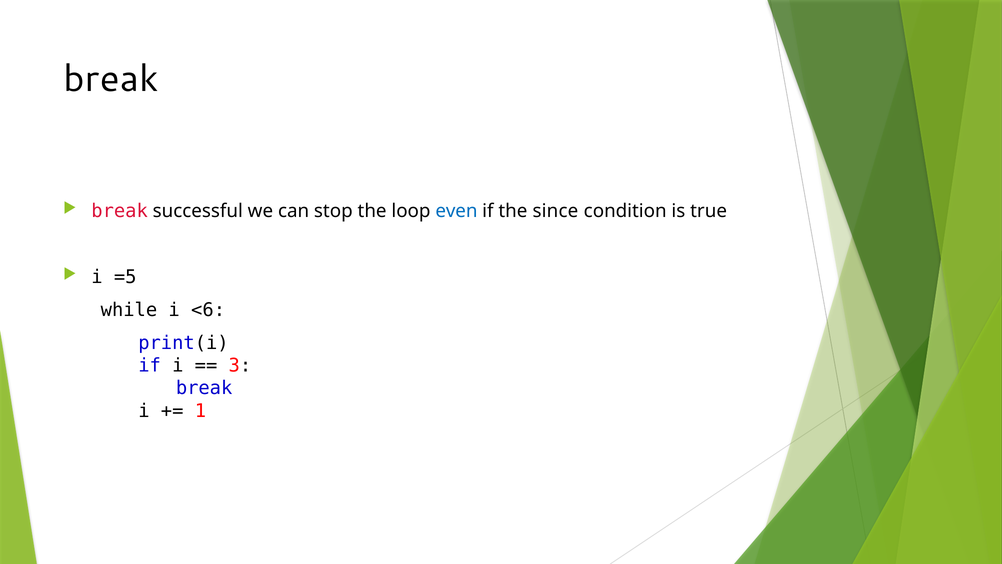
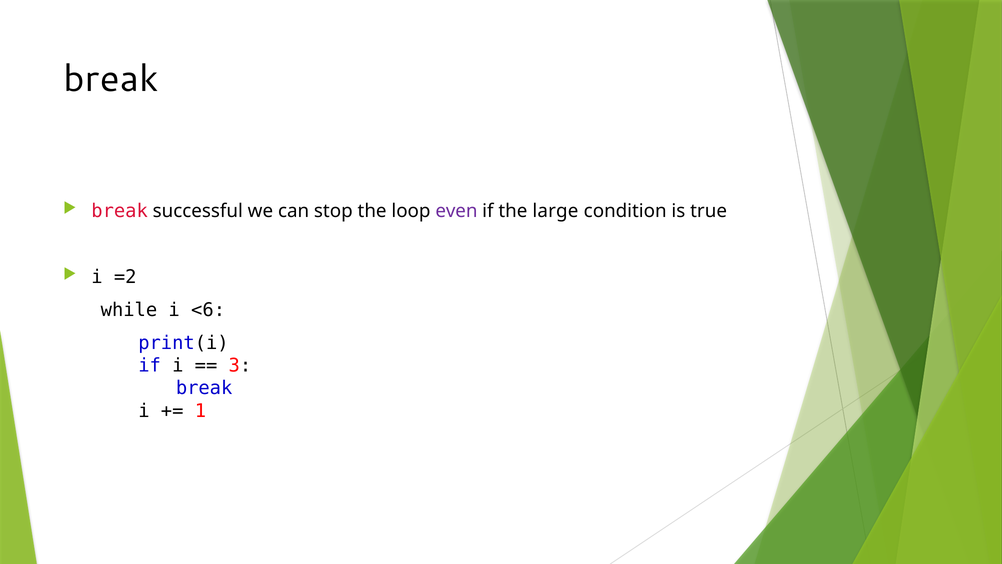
even colour: blue -> purple
since: since -> large
=5: =5 -> =2
